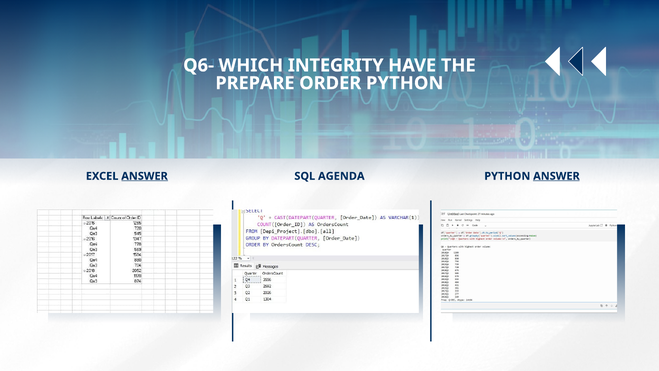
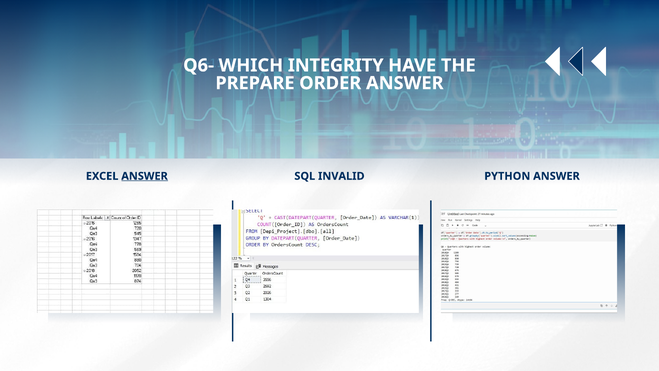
ORDER PYTHON: PYTHON -> ANSWER
AGENDA: AGENDA -> INVALID
ANSWER at (556, 176) underline: present -> none
